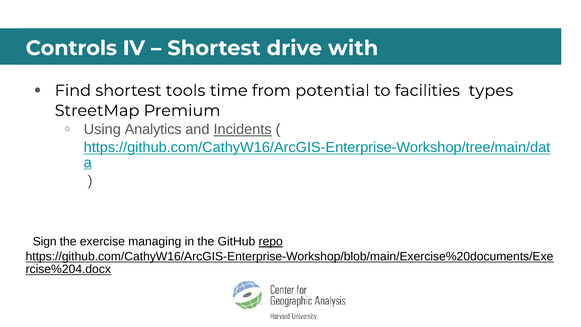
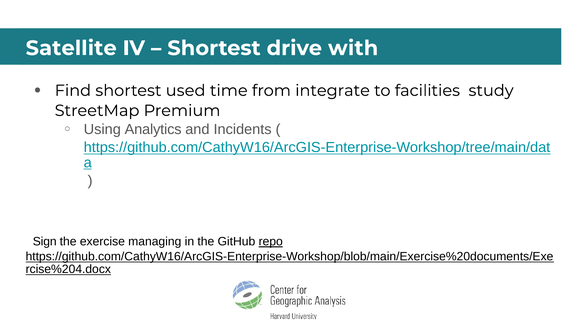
Controls: Controls -> Satellite
tools: tools -> used
potential: potential -> integrate
types: types -> study
Incidents underline: present -> none
